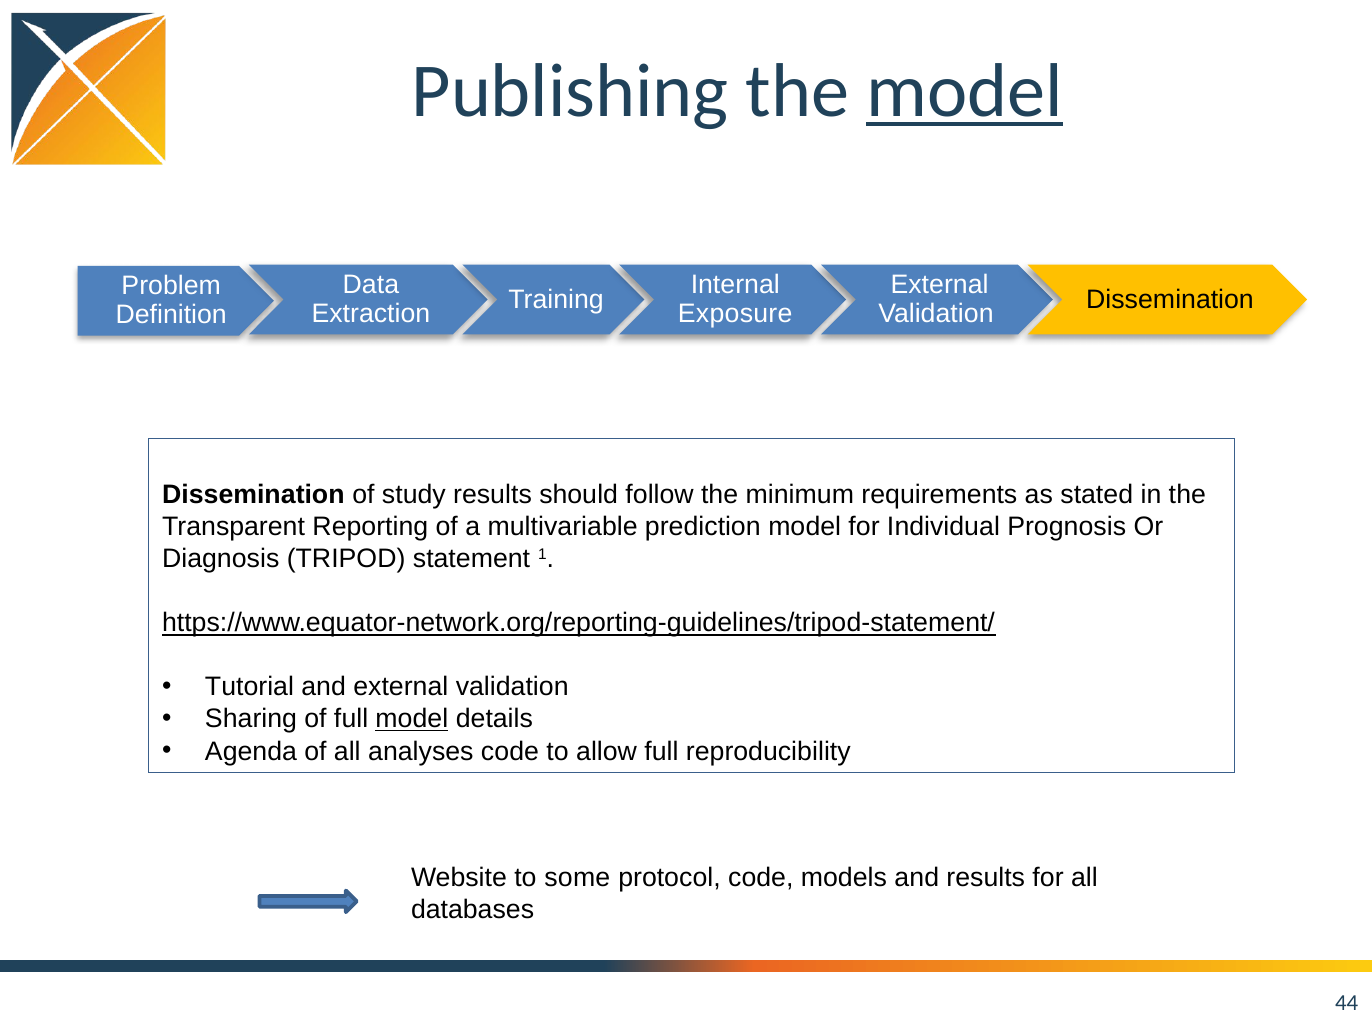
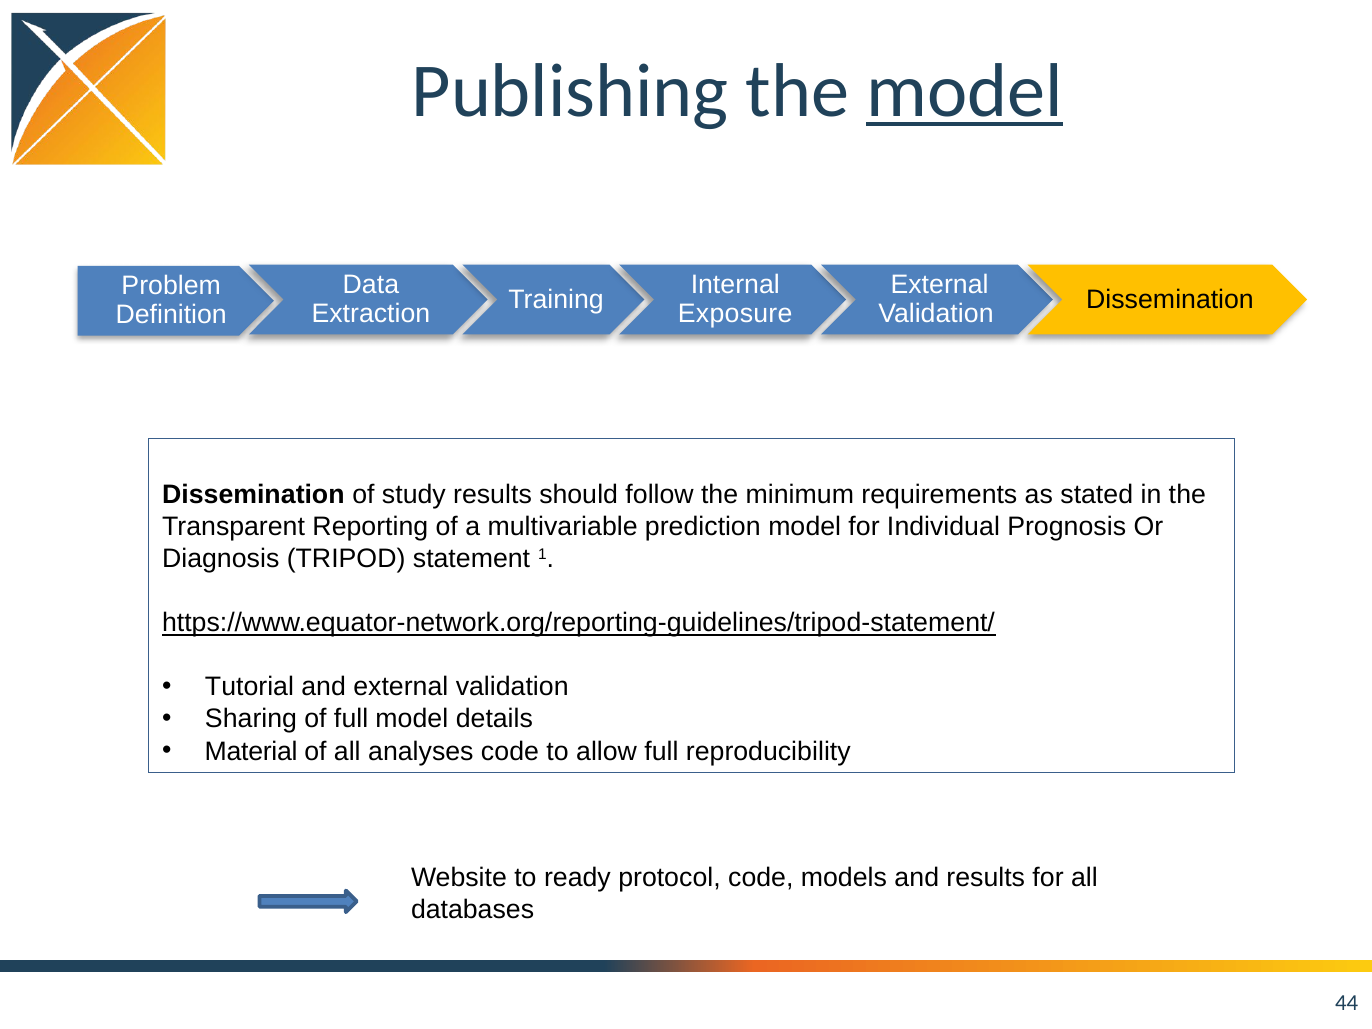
model at (412, 719) underline: present -> none
Agenda: Agenda -> Material
some: some -> ready
